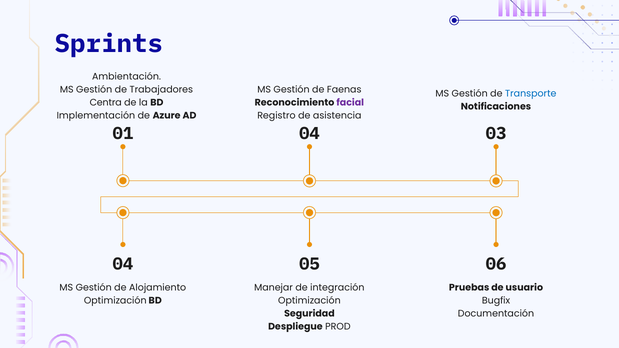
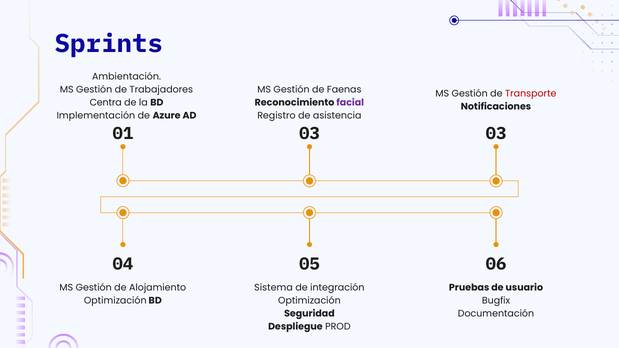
Transporte colour: blue -> red
01 04: 04 -> 03
Manejar: Manejar -> Sistema
